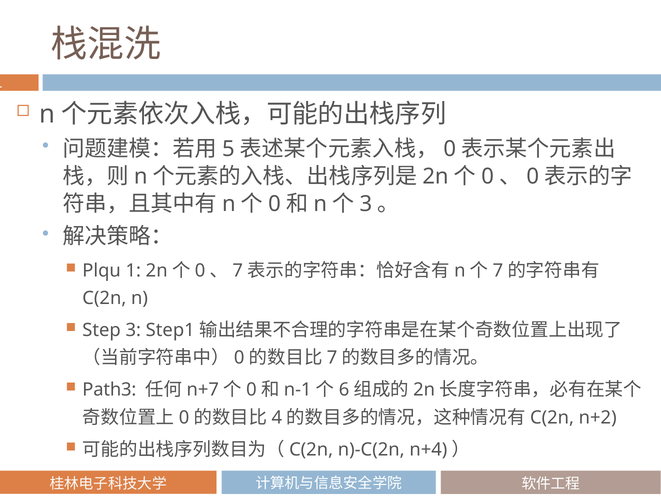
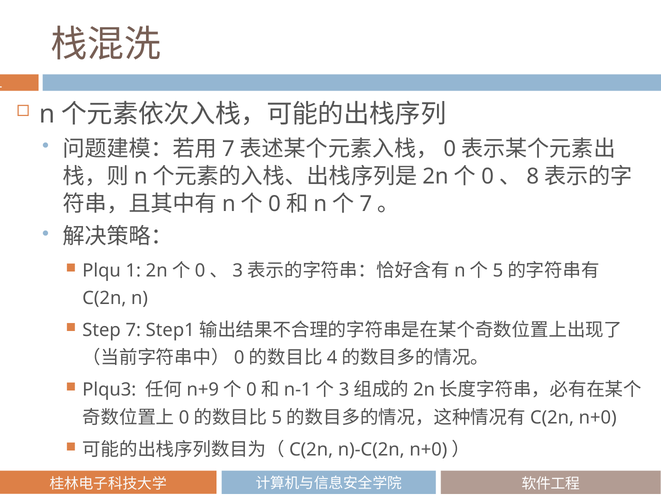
5 at (228, 149): 5 -> 7
0 at (533, 176): 0 -> 8
3 at (366, 204): 3 -> 7
7 at (238, 270): 7 -> 3
7 at (498, 270): 7 -> 5
Step 3: 3 -> 7
7 at (332, 358): 7 -> 4
Path3: Path3 -> Plqu3
n+7: n+7 -> n+9
6 at (344, 390): 6 -> 3
4 at (277, 417): 4 -> 5
n+2 at (598, 417): n+2 -> n+0
n)-C(2n n+4: n+4 -> n+0
